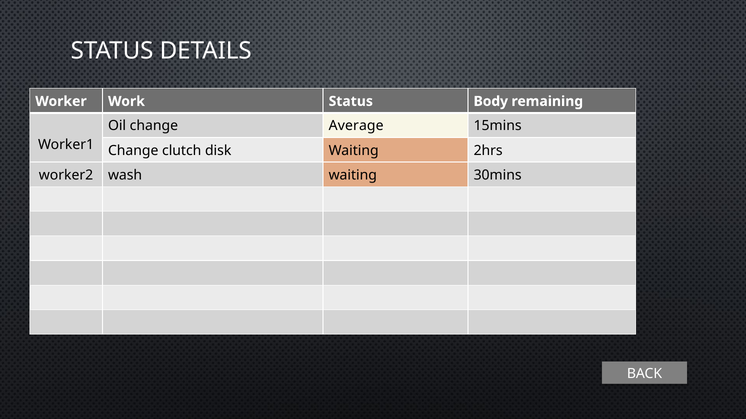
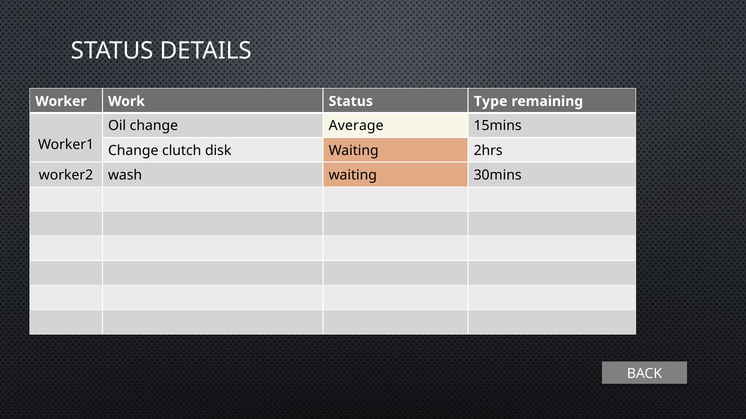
Body: Body -> Type
